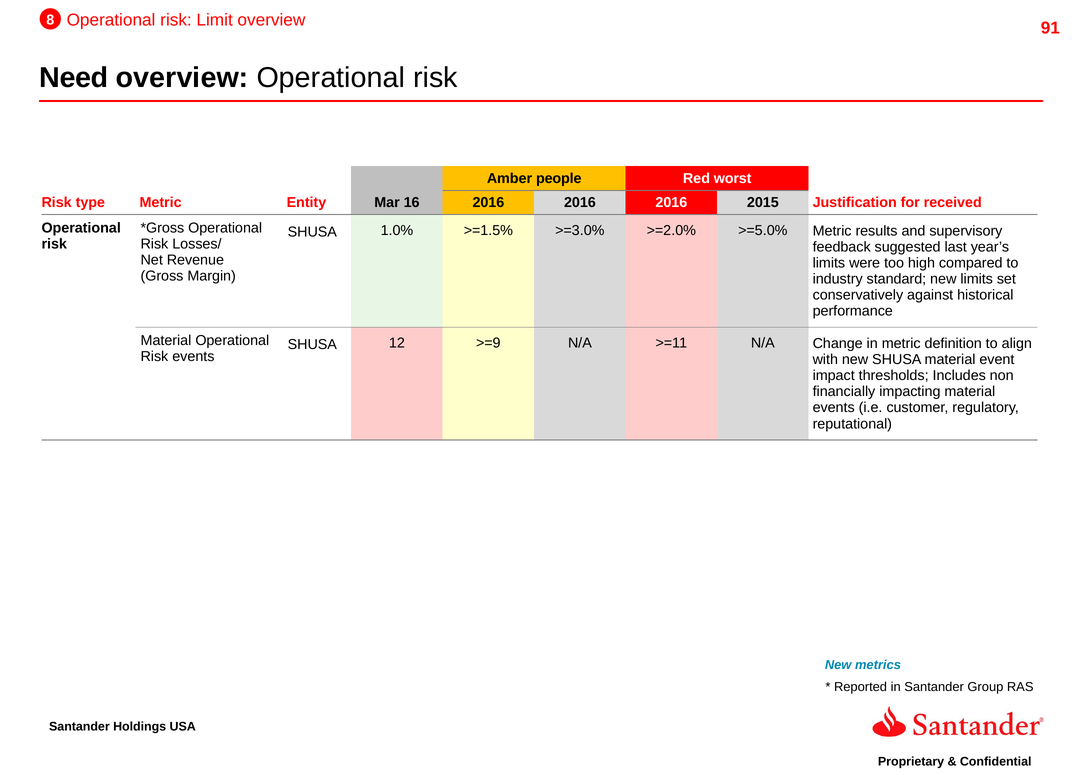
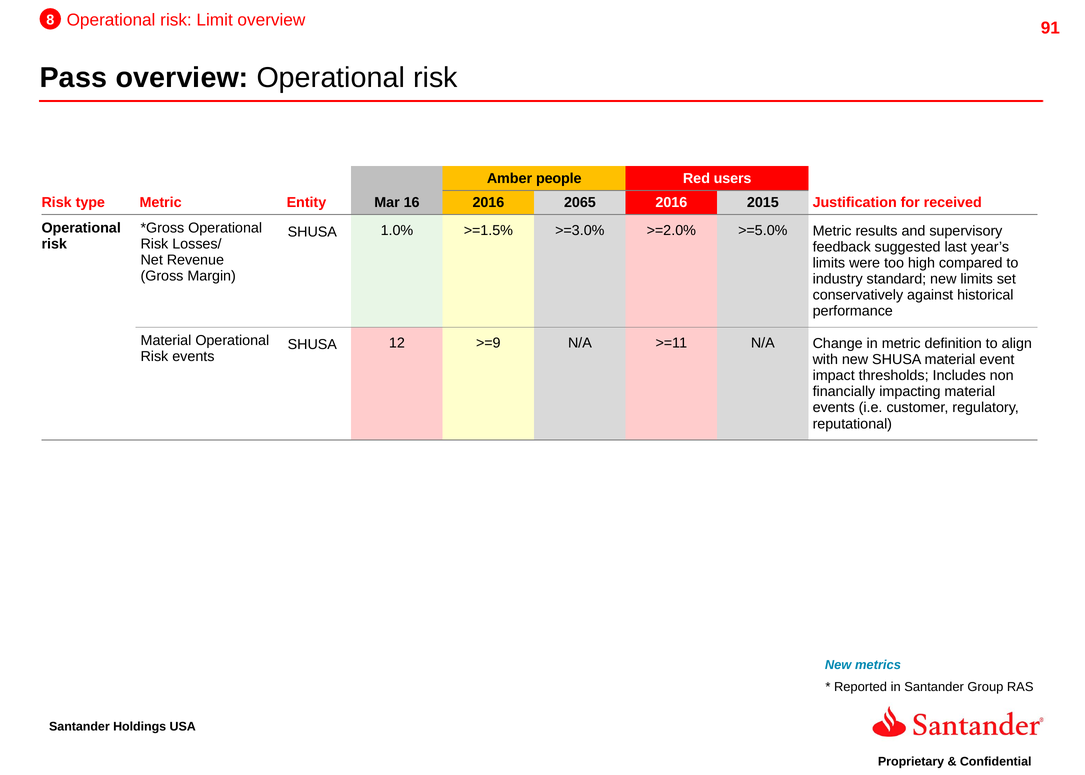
Need: Need -> Pass
worst: worst -> users
2016 at (580, 203): 2016 -> 2065
